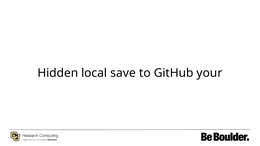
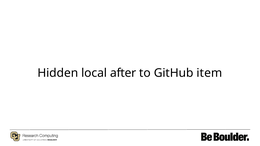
save: save -> after
your: your -> item
